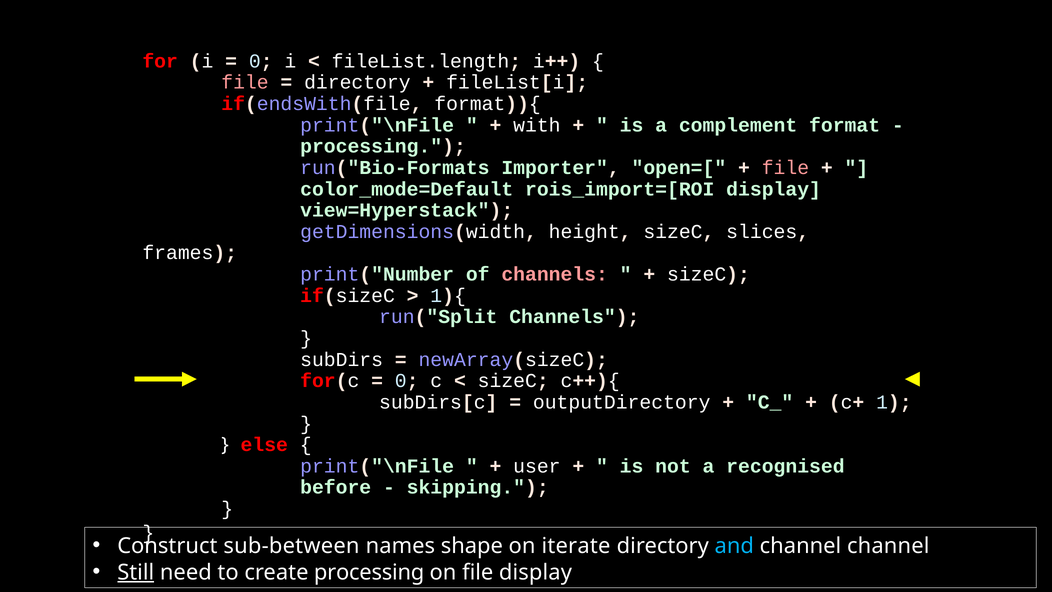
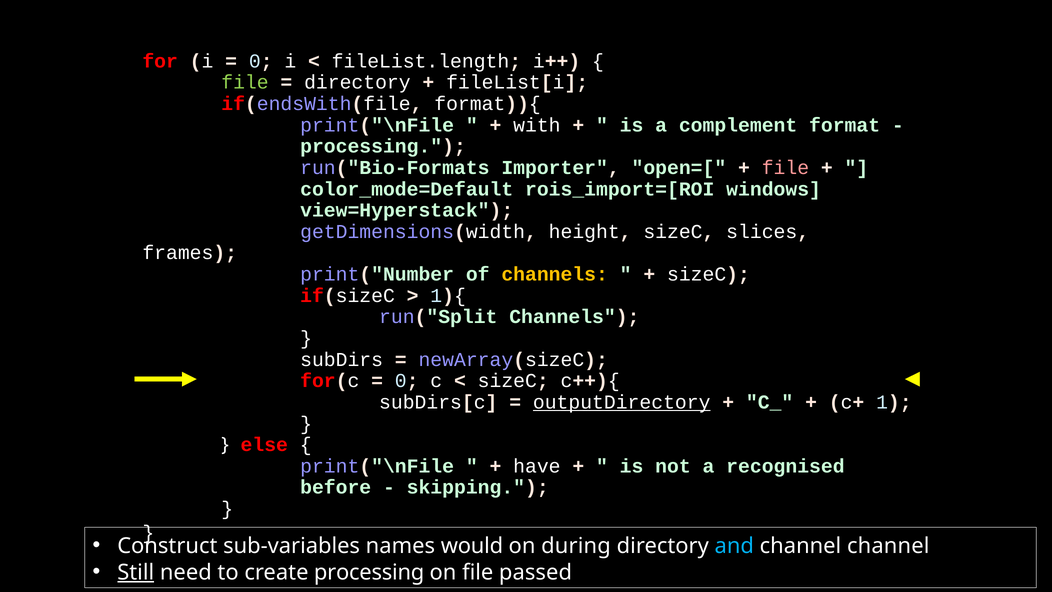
file at (245, 82) colour: pink -> light green
rois_import=[ROI display: display -> windows
channels at (555, 274) colour: pink -> yellow
outputDirectory underline: none -> present
user: user -> have
sub-between: sub-between -> sub-variables
shape: shape -> would
iterate: iterate -> during
file display: display -> passed
